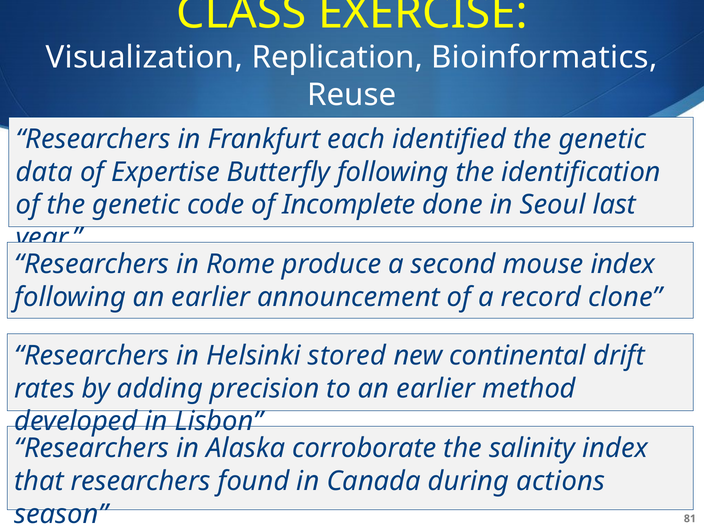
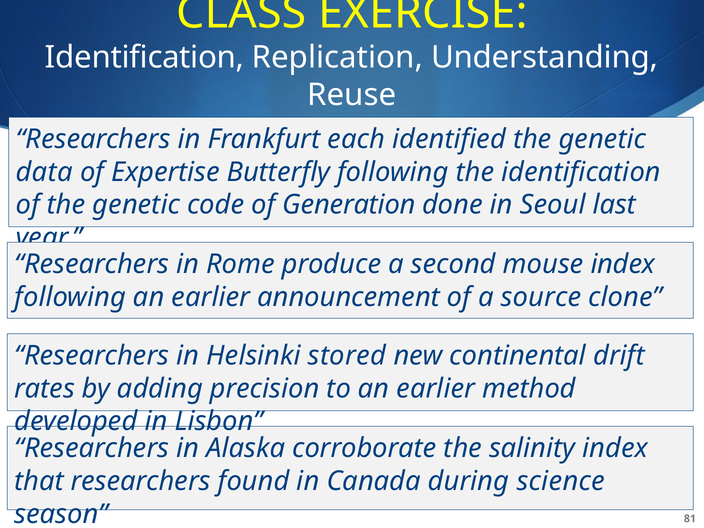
Visualization at (144, 57): Visualization -> Identification
Bioinformatics: Bioinformatics -> Understanding
Incomplete: Incomplete -> Generation
record: record -> source
actions: actions -> science
